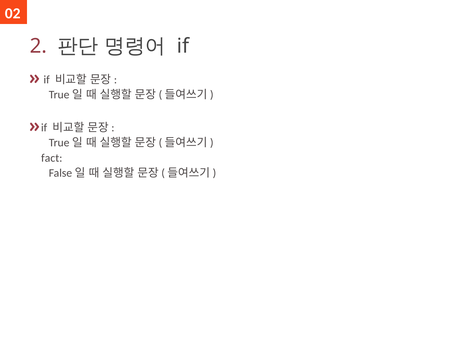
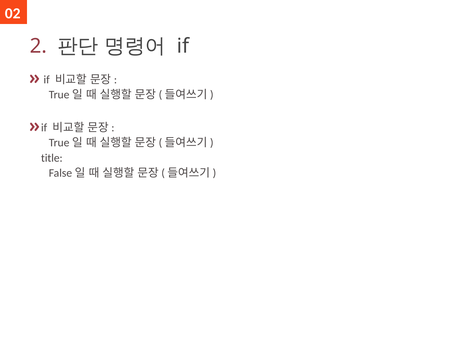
fact: fact -> title
